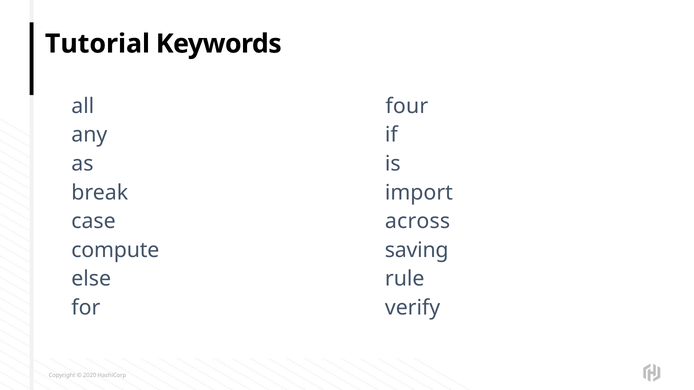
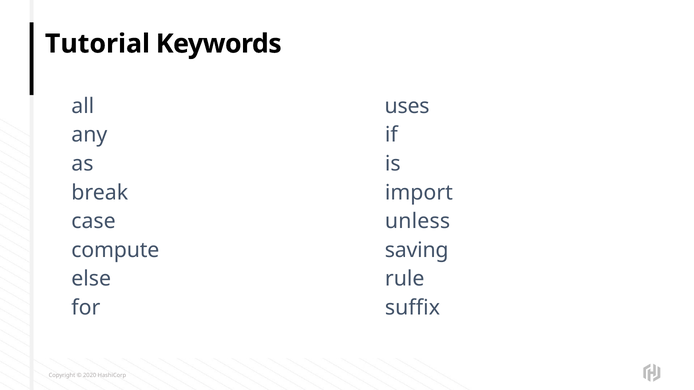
four: four -> uses
across: across -> unless
verify: verify -> suffix
